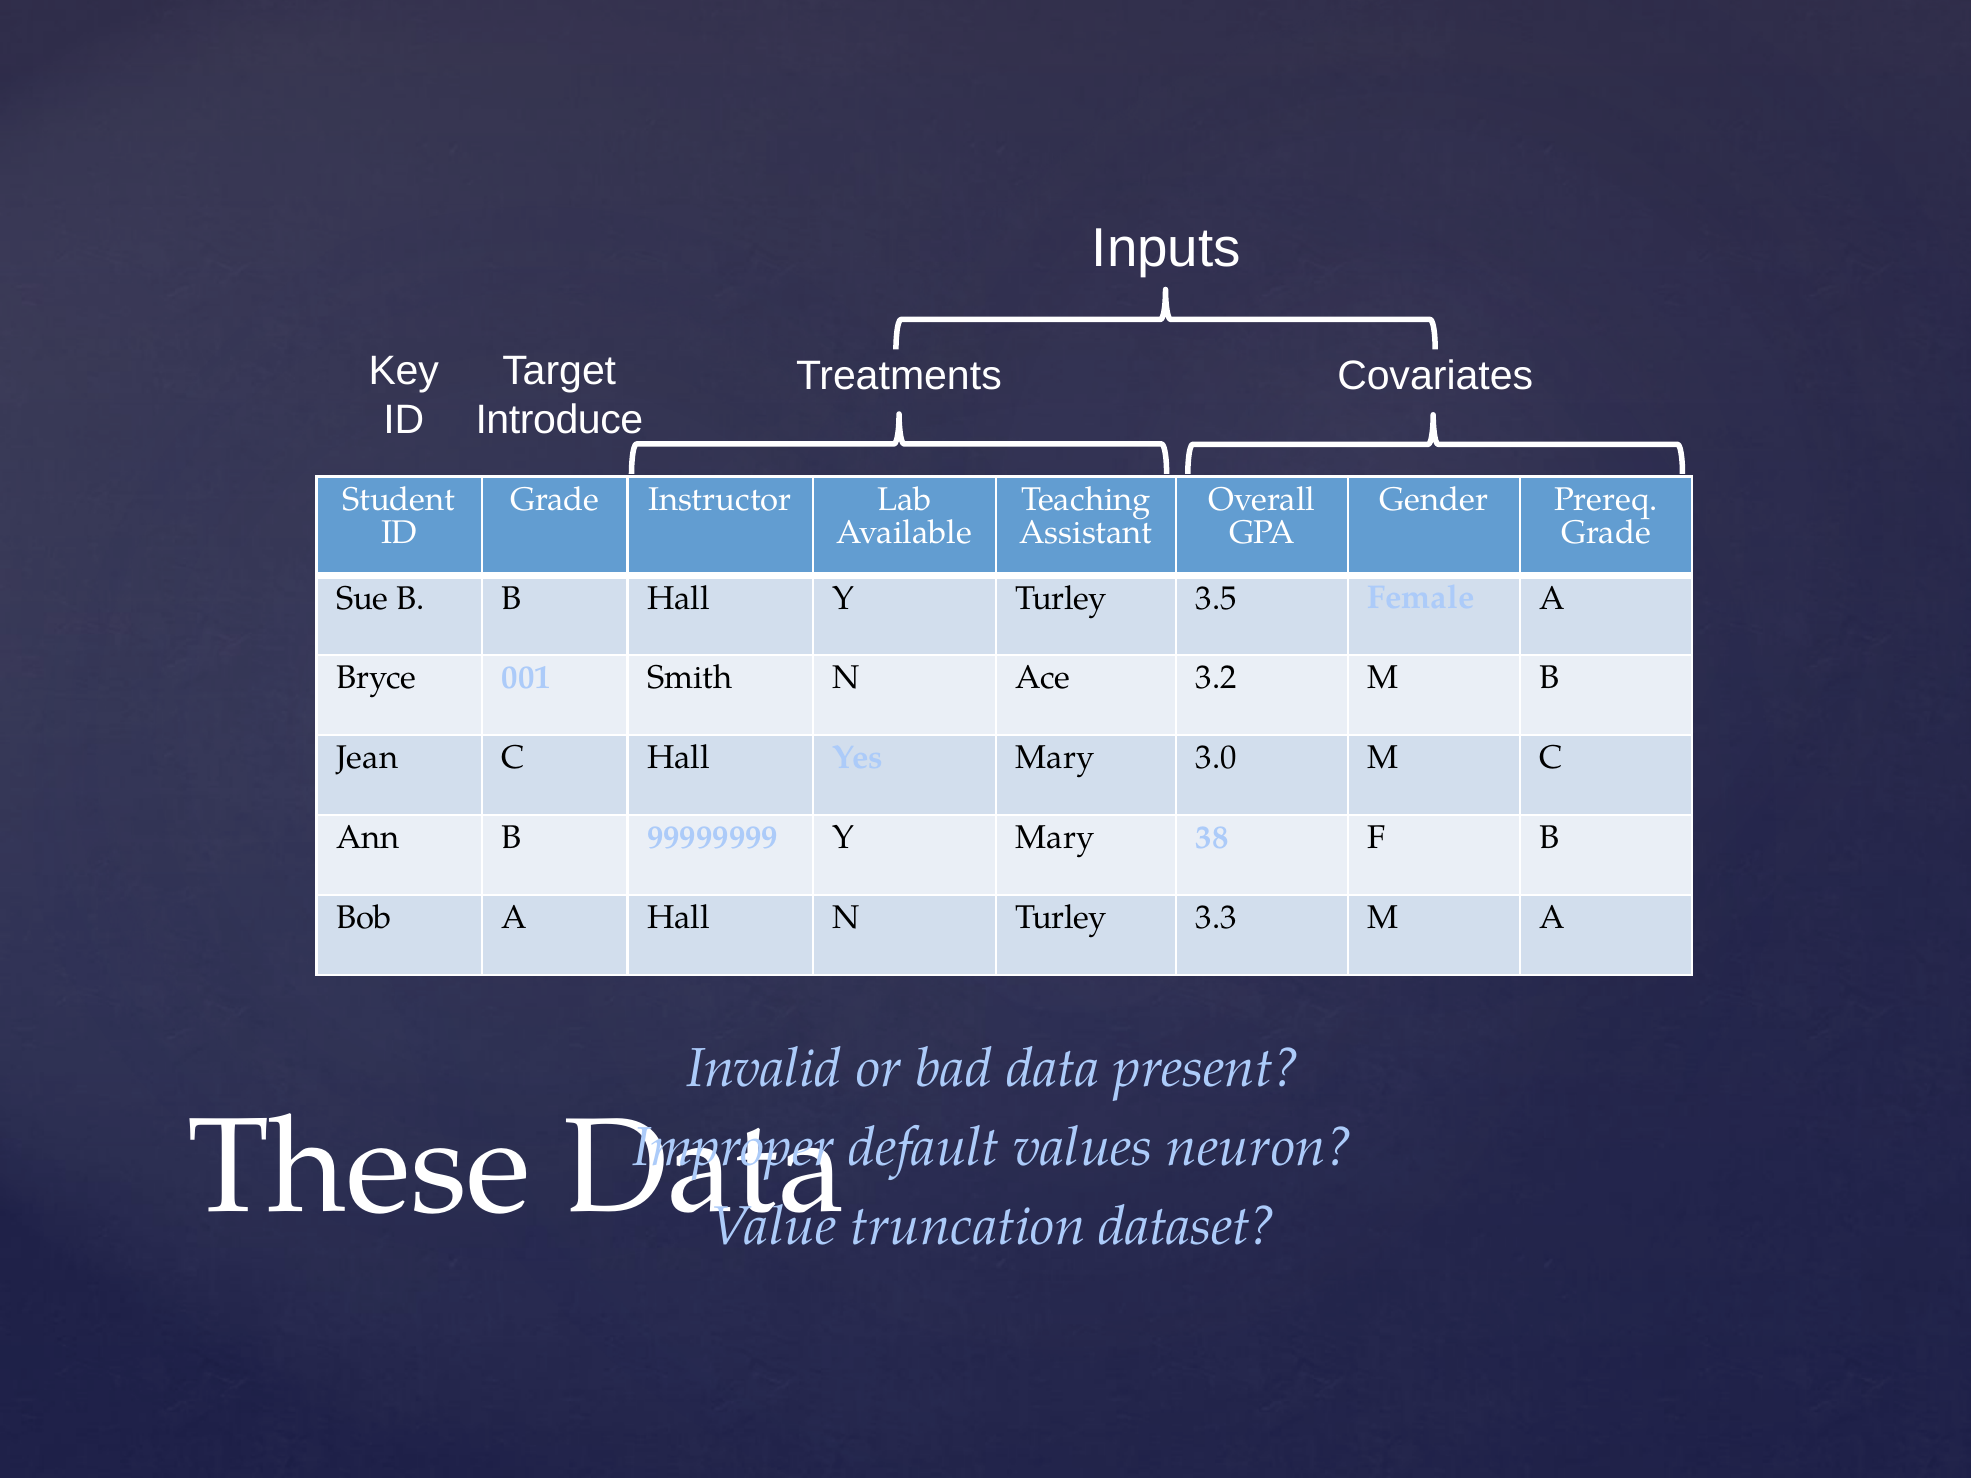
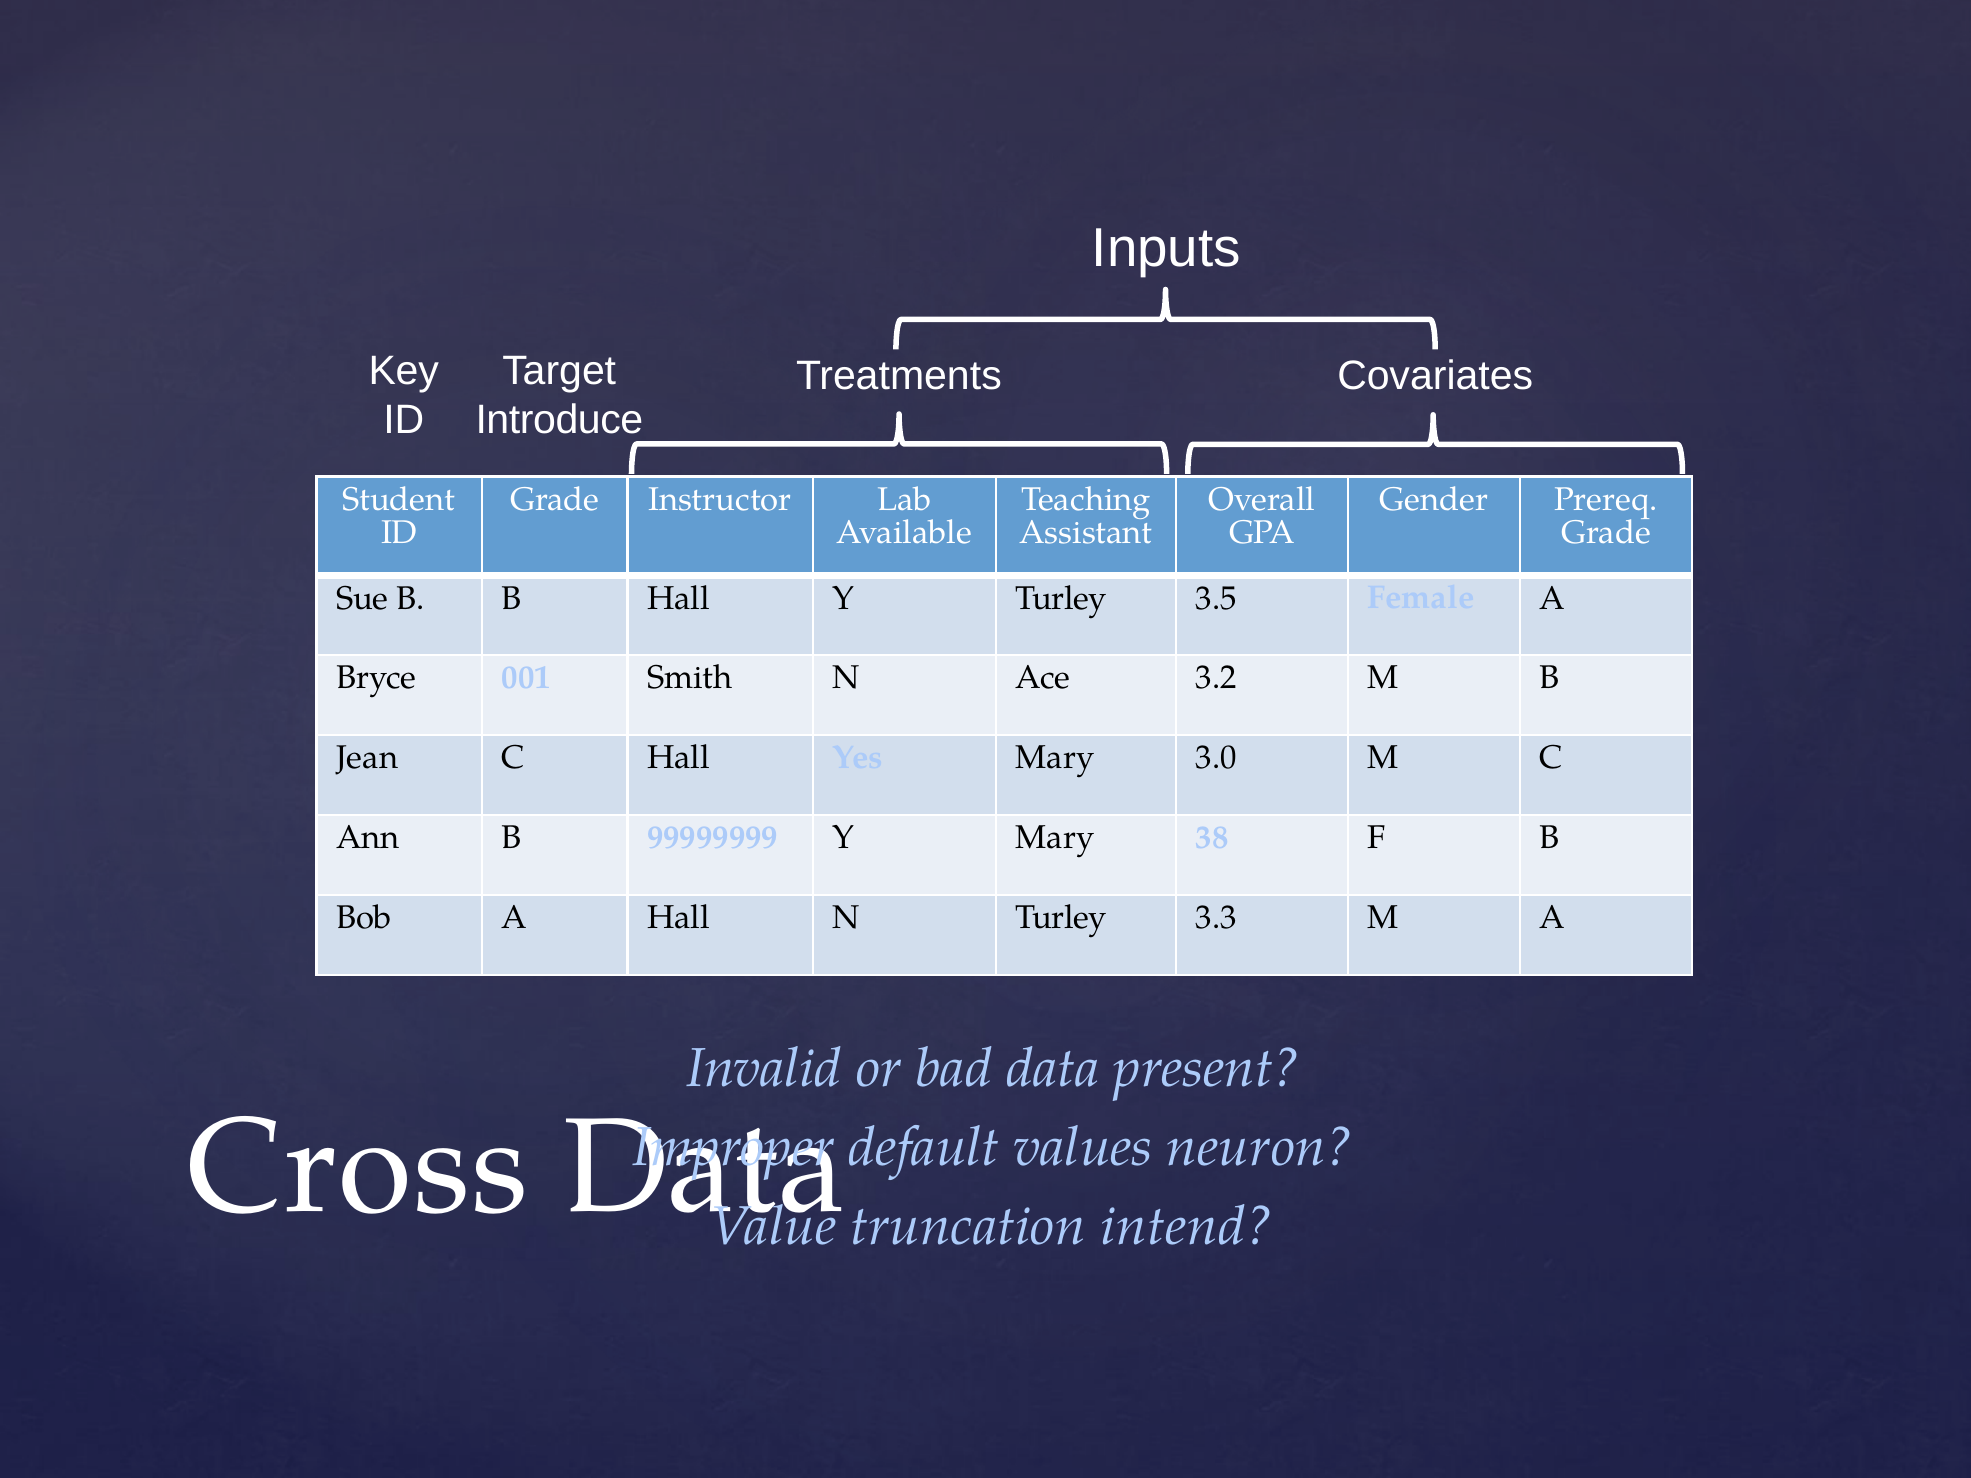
These: These -> Cross
dataset: dataset -> intend
